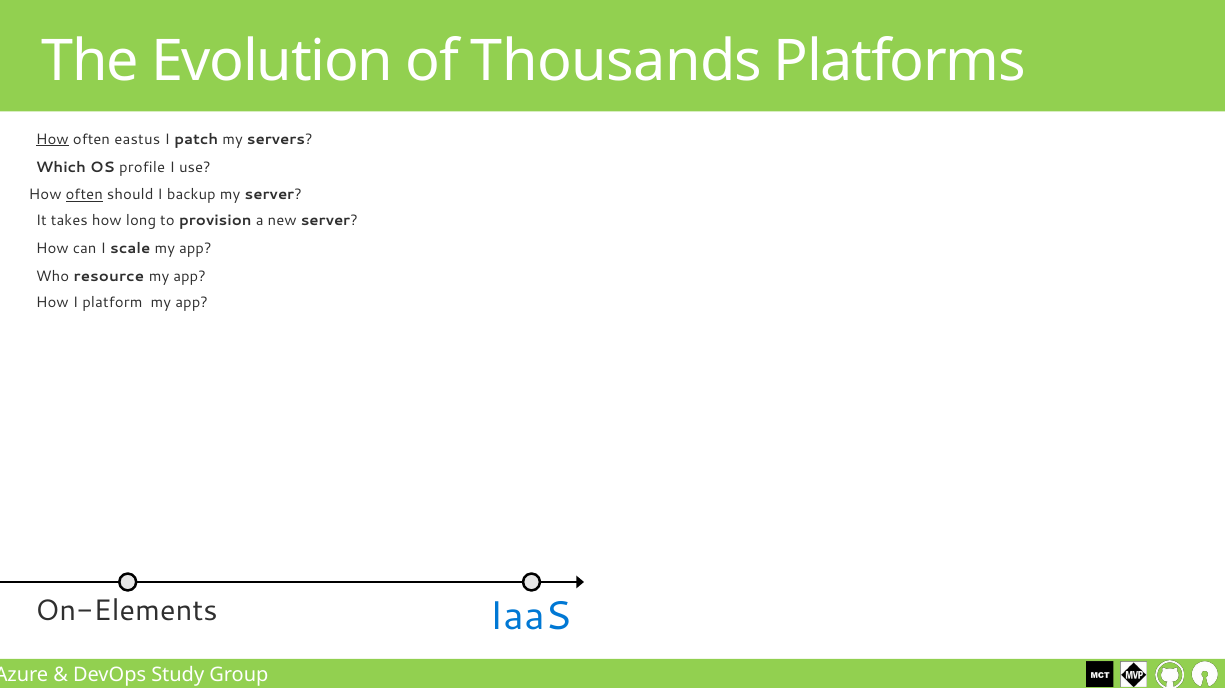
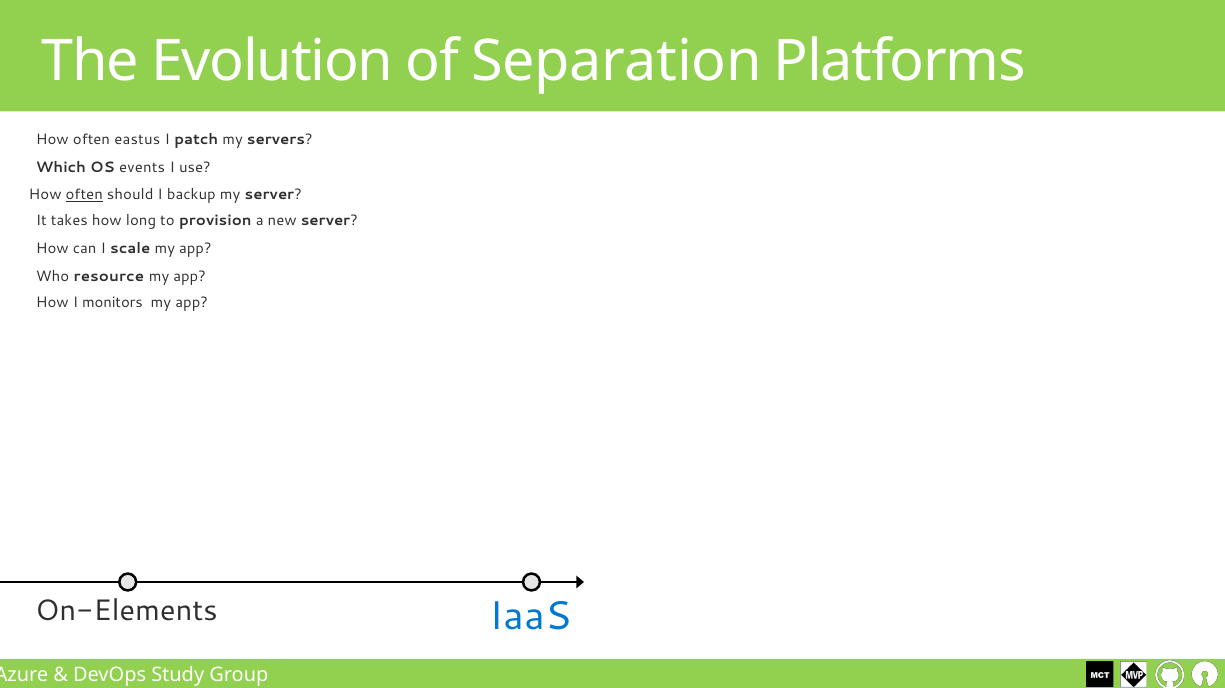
Thousands: Thousands -> Separation
How at (52, 139) underline: present -> none
profile: profile -> events
platform: platform -> monitors
